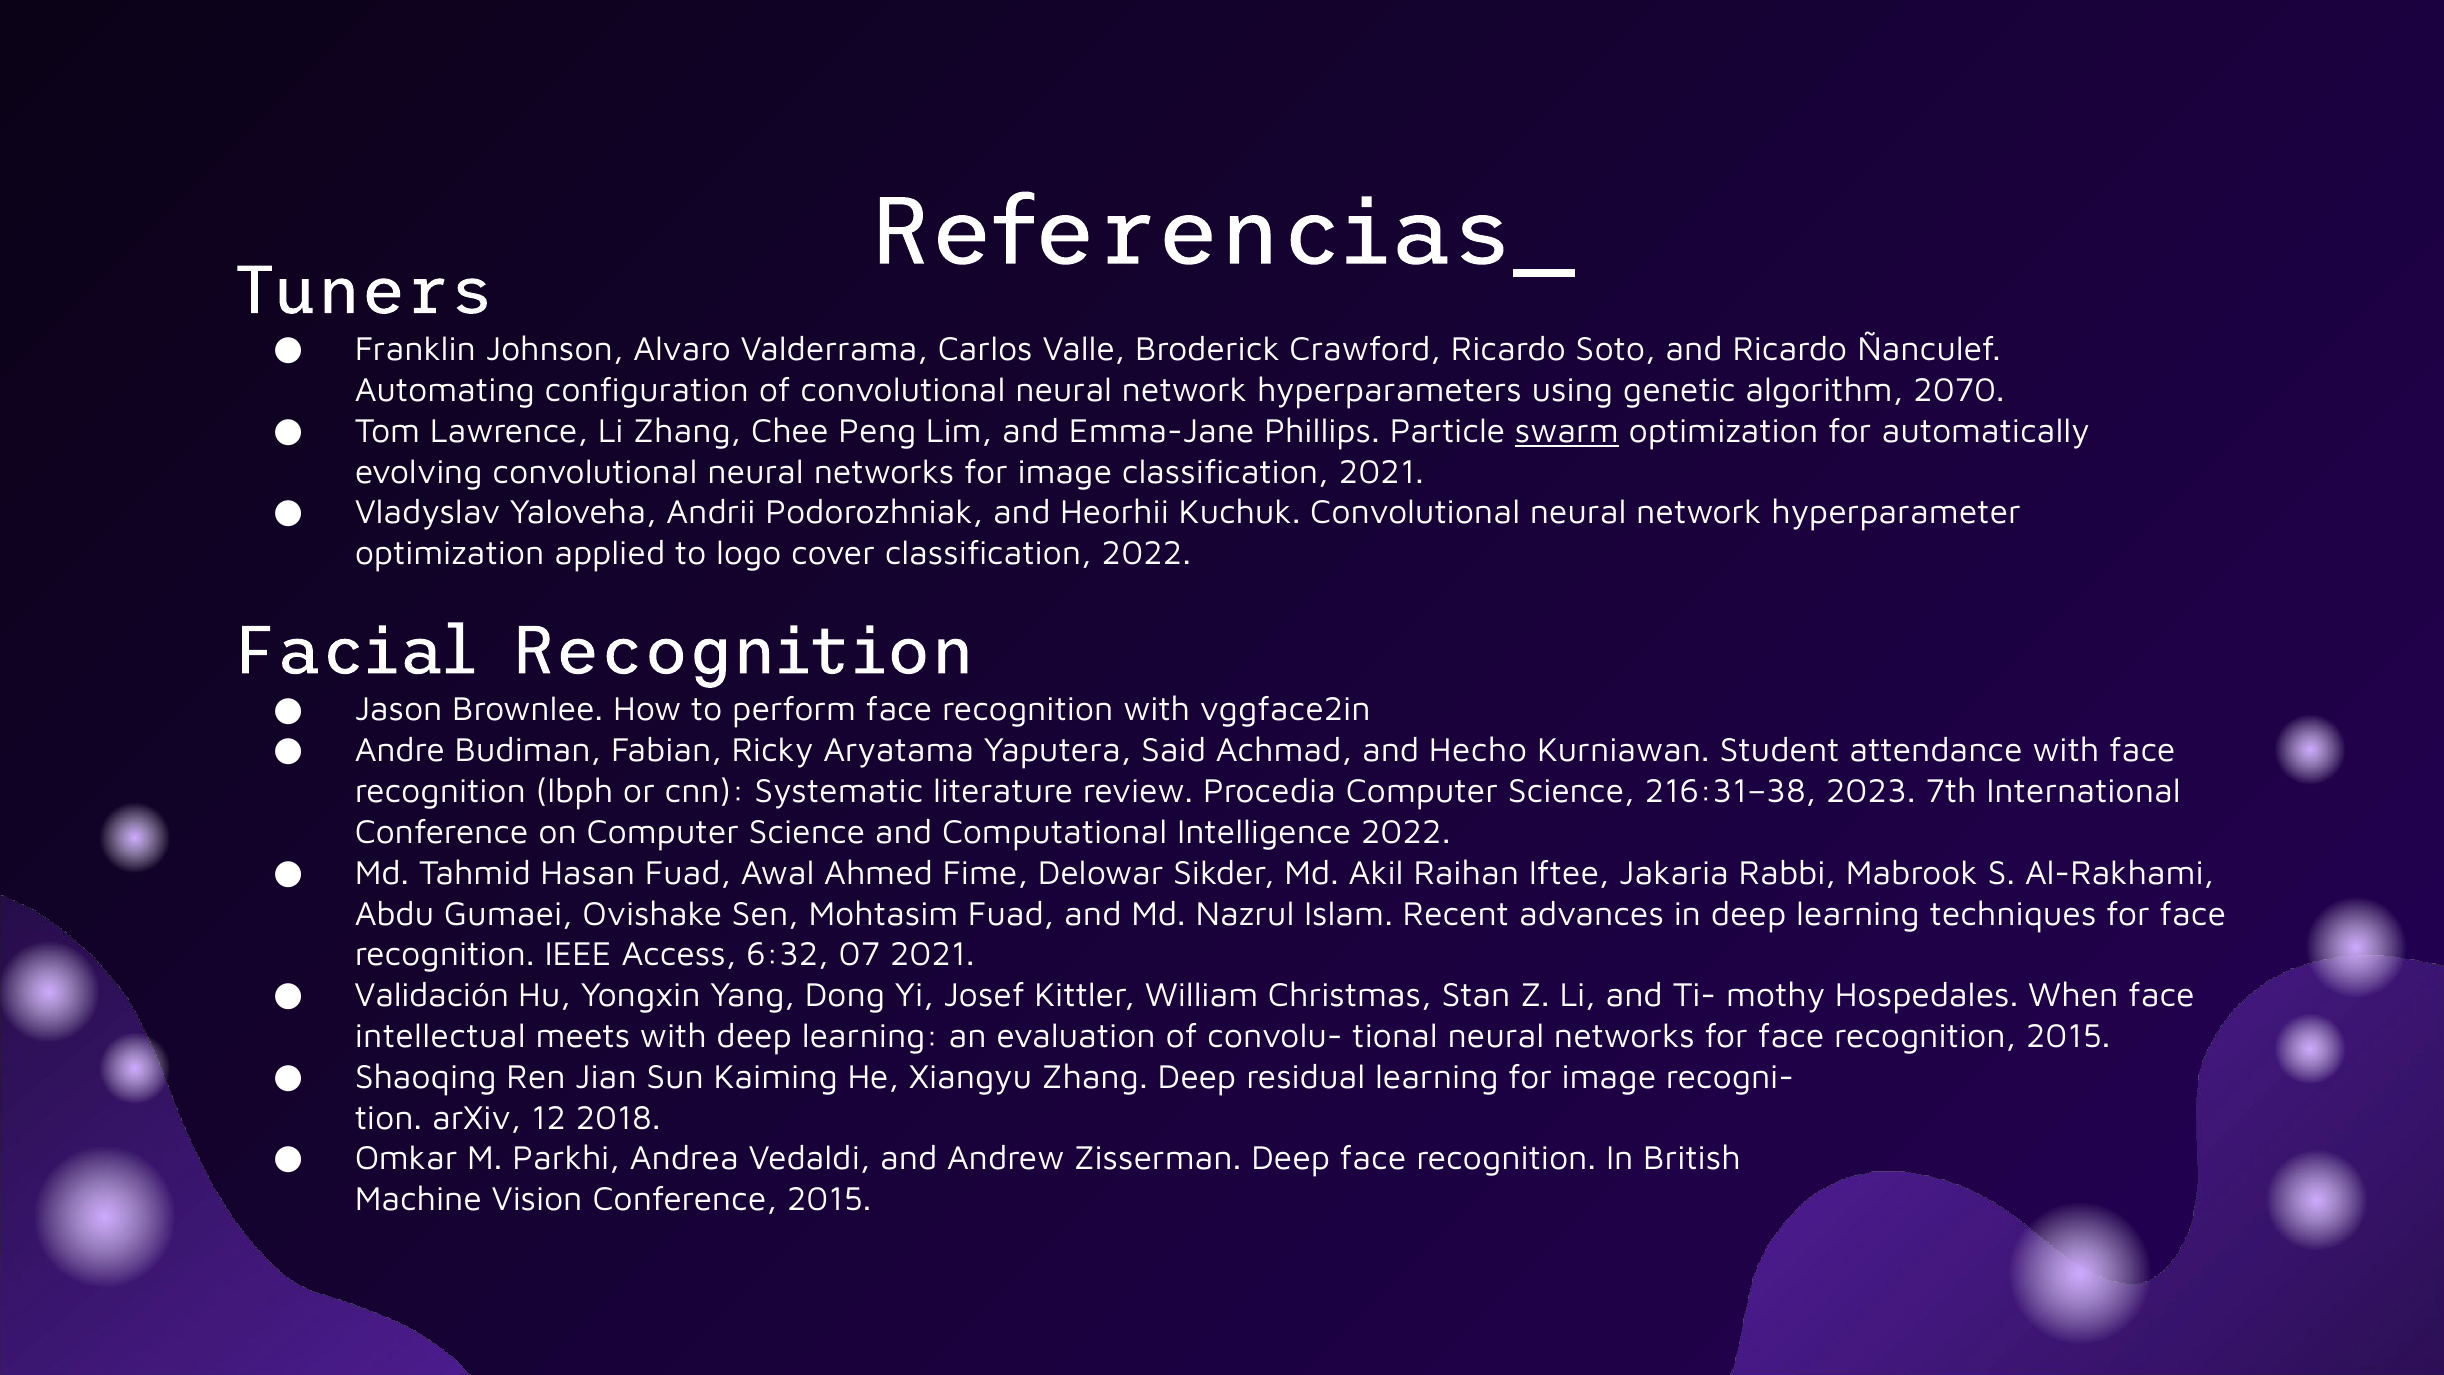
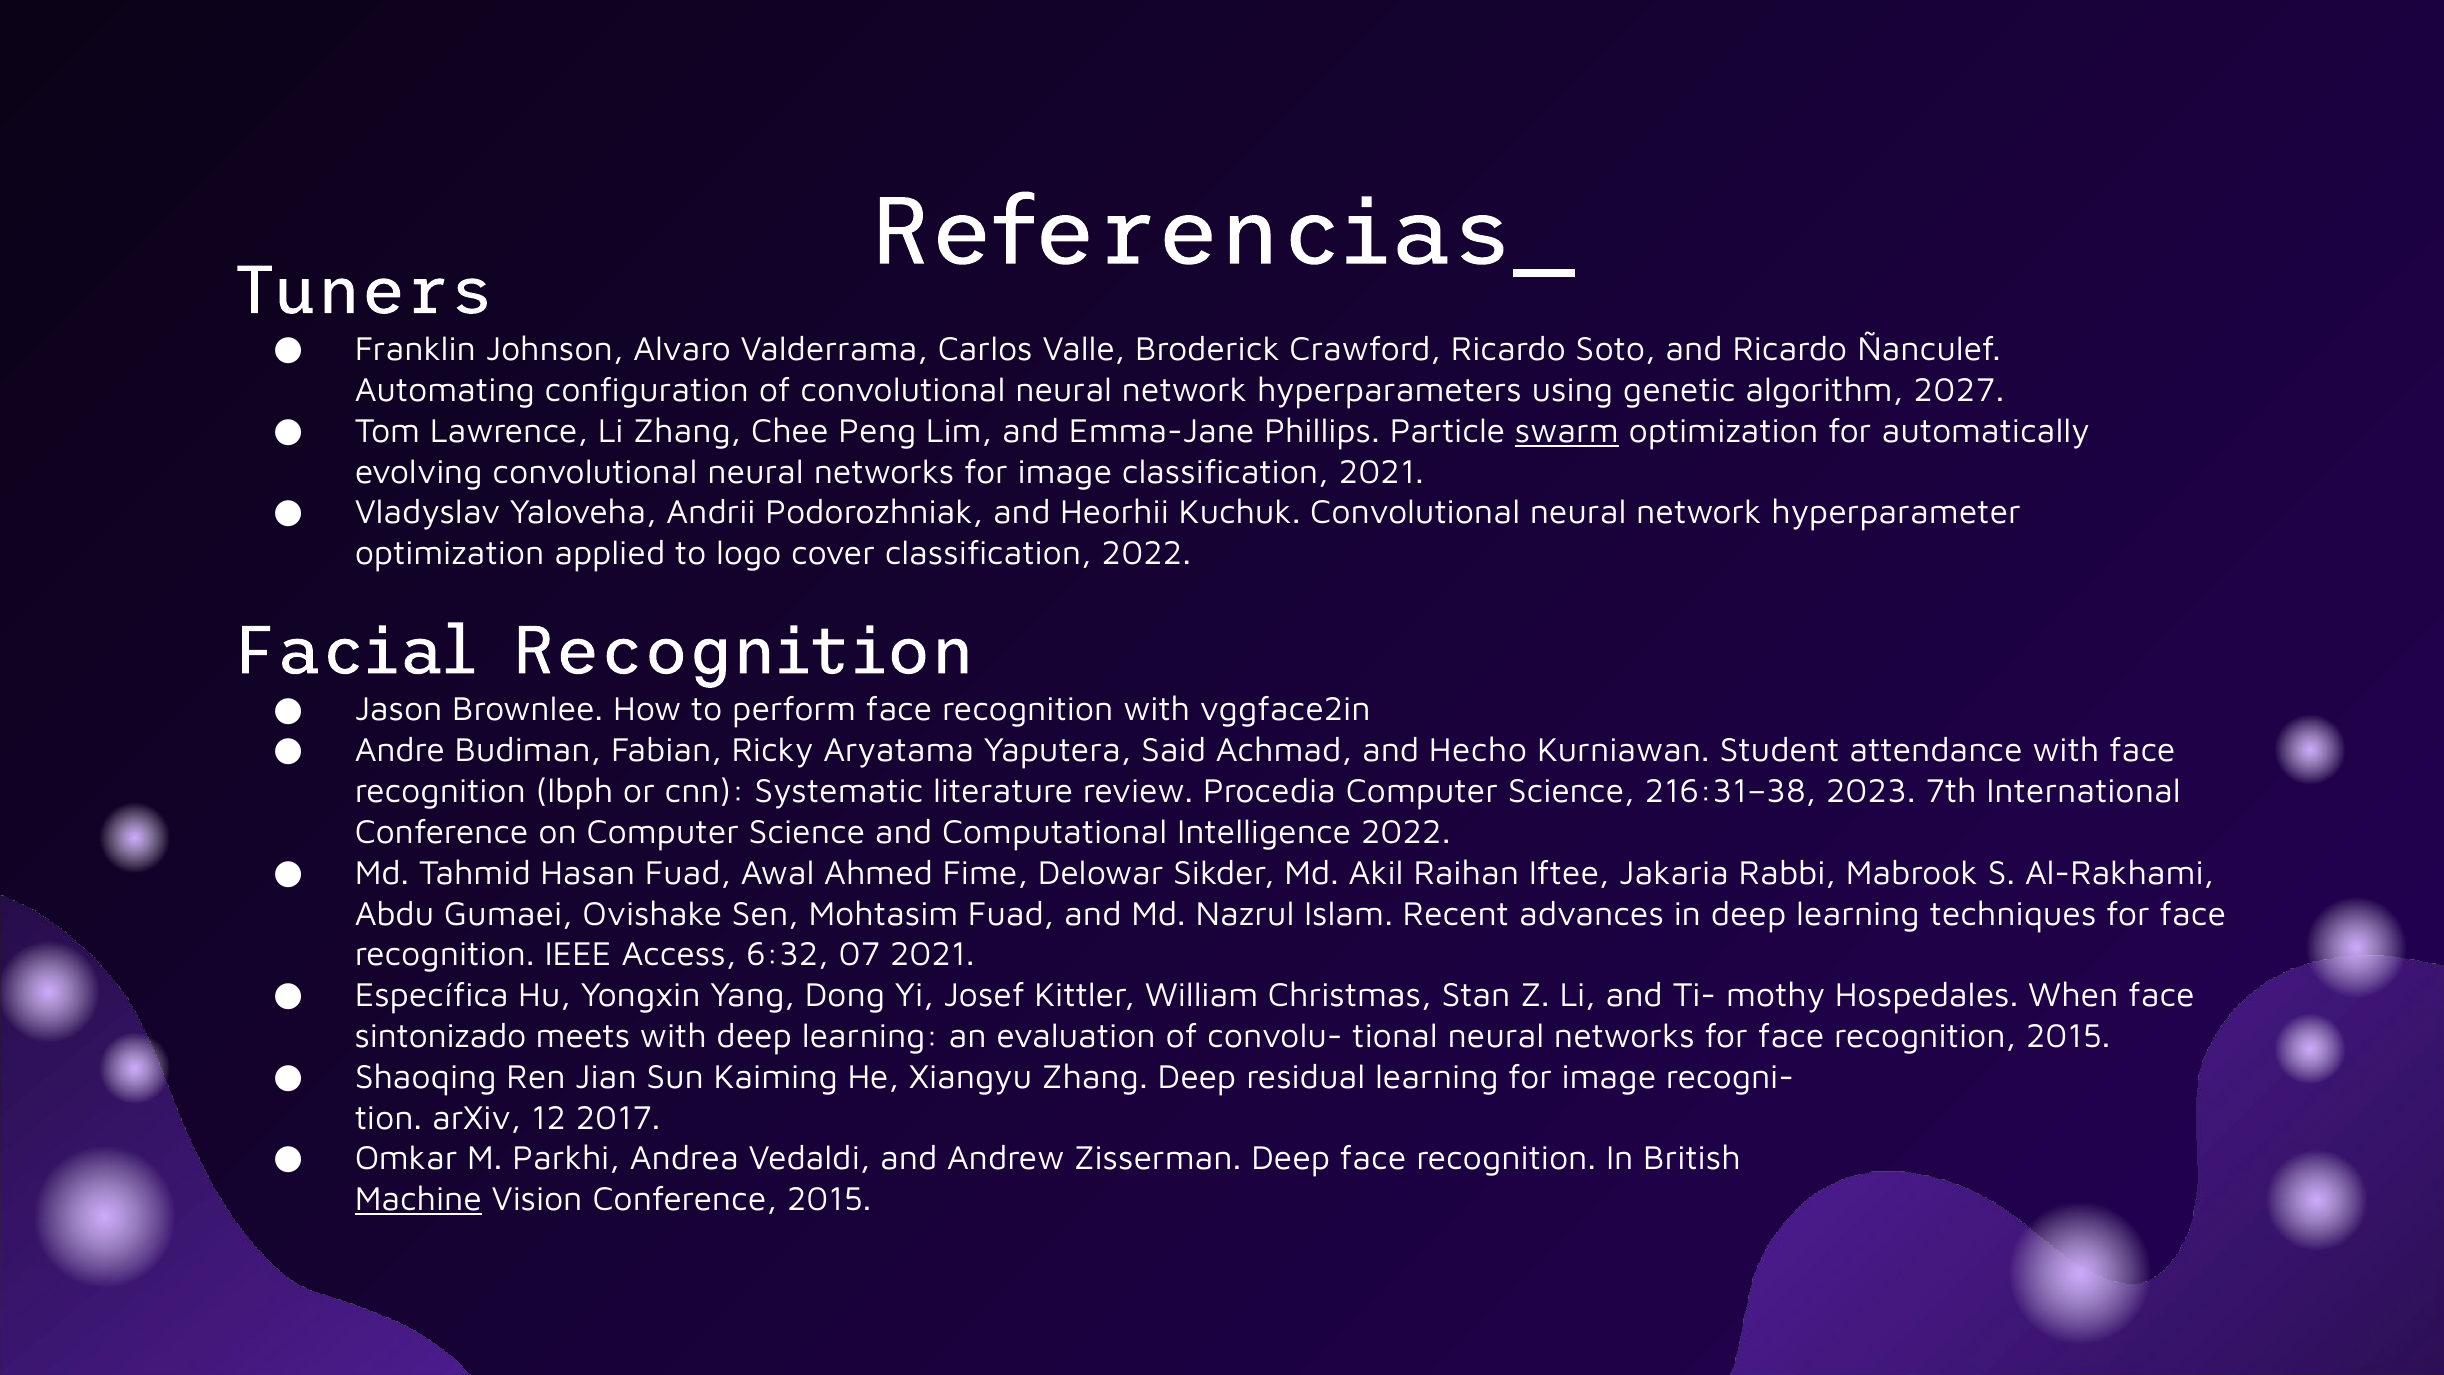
2070: 2070 -> 2027
Validación: Validación -> Específica
intellectual: intellectual -> sintonizado
2018: 2018 -> 2017
Machine underline: none -> present
